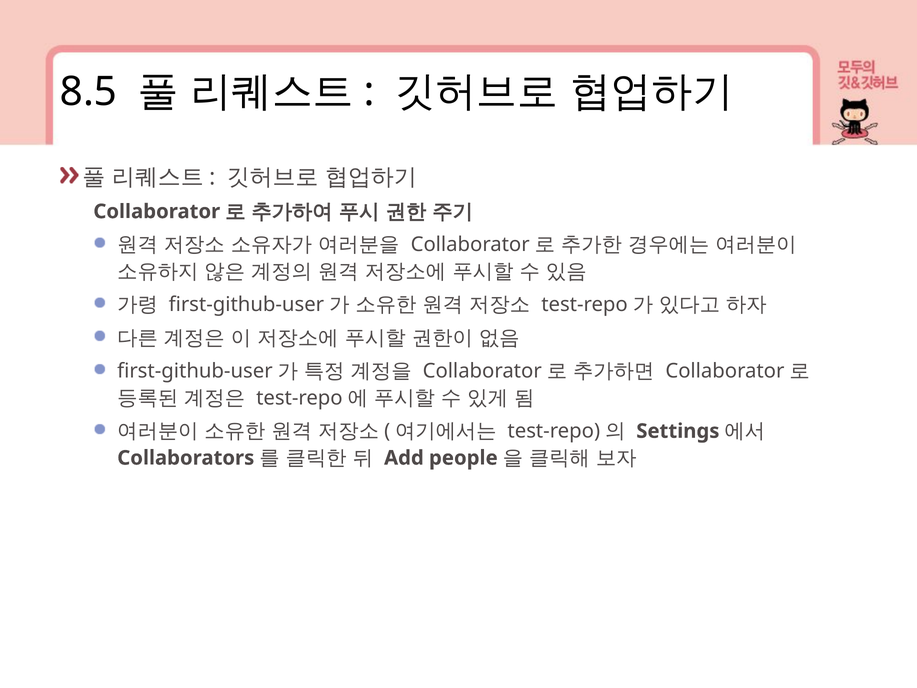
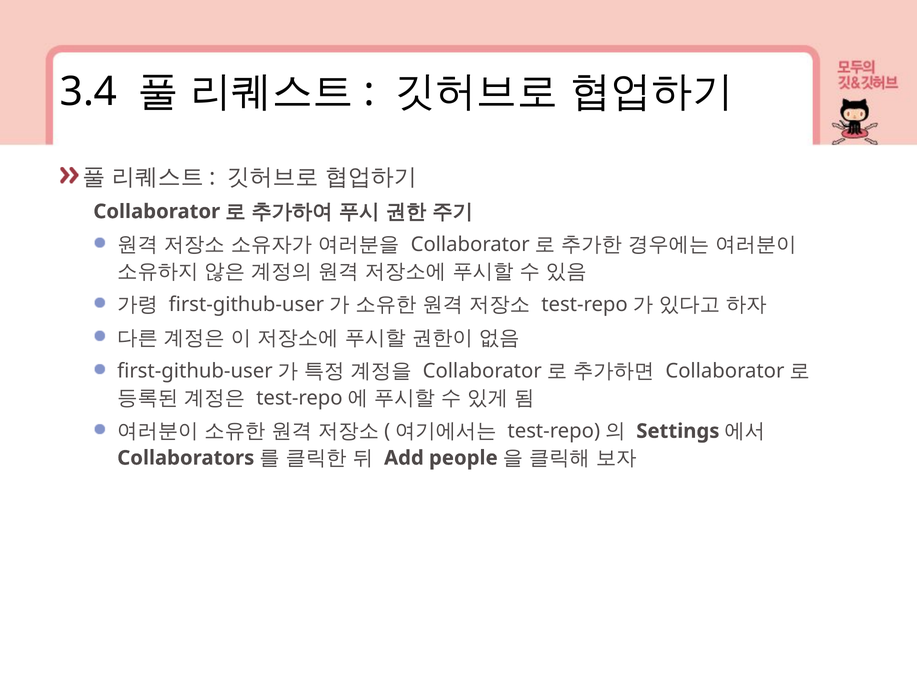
8.5: 8.5 -> 3.4
